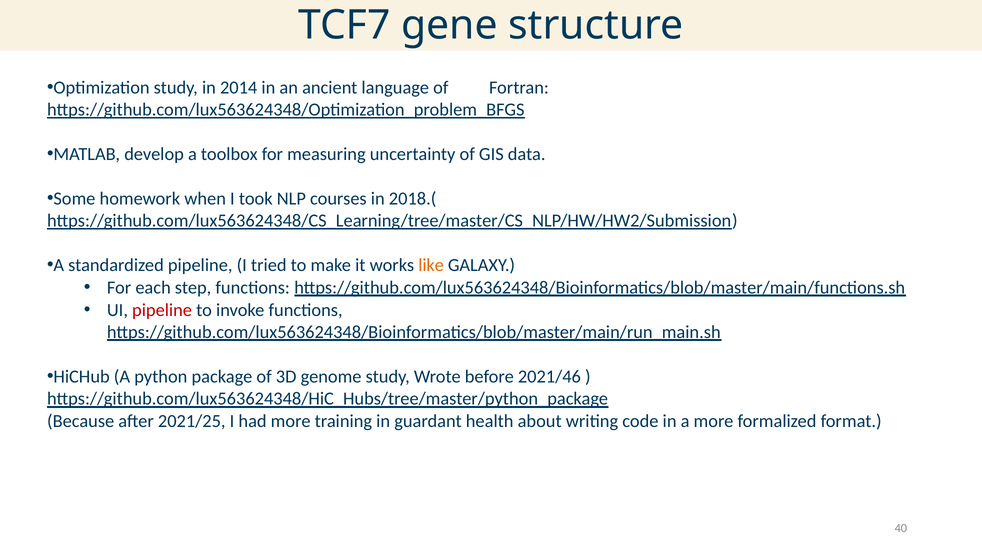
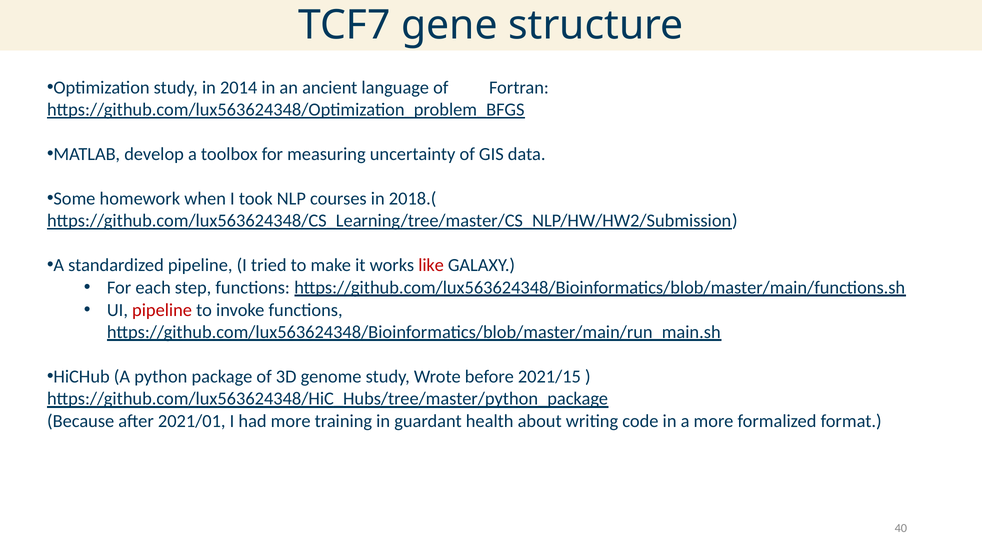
like colour: orange -> red
2021/46: 2021/46 -> 2021/15
2021/25: 2021/25 -> 2021/01
